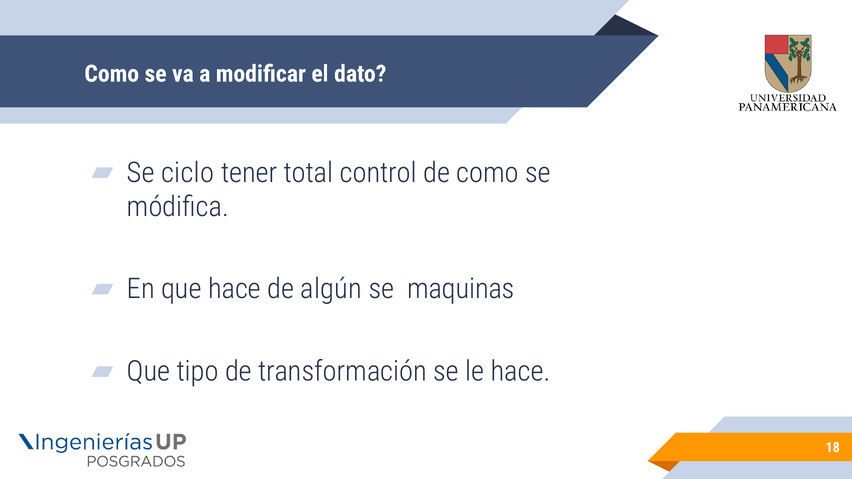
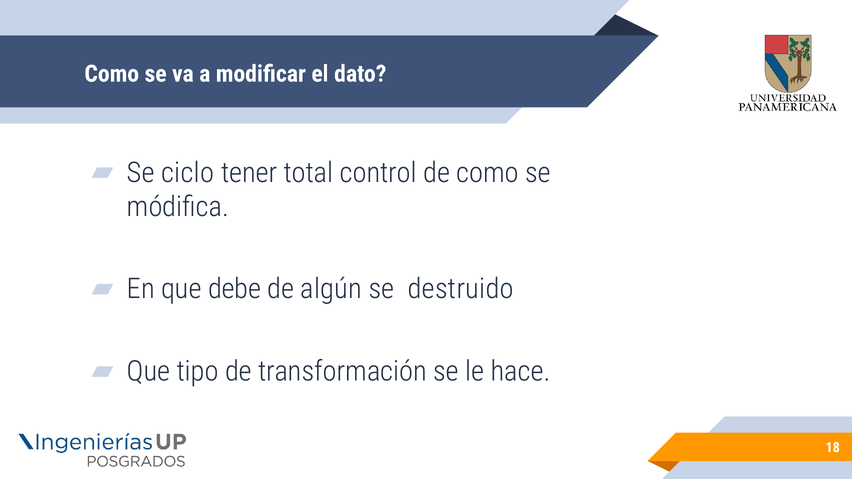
que hace: hace -> debe
maquinas: maquinas -> destruido
